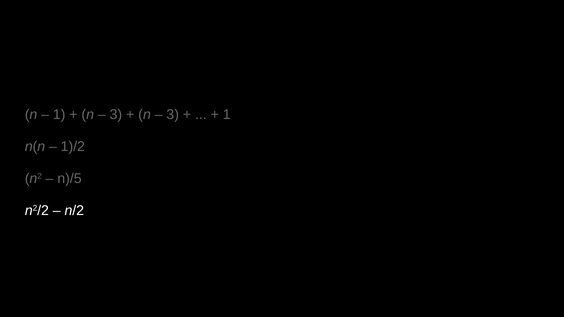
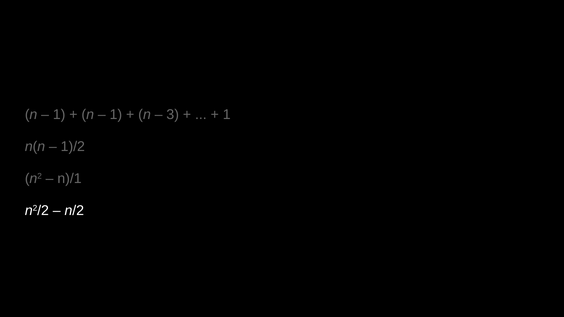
3 at (116, 115): 3 -> 1
n)/5: n)/5 -> n)/1
